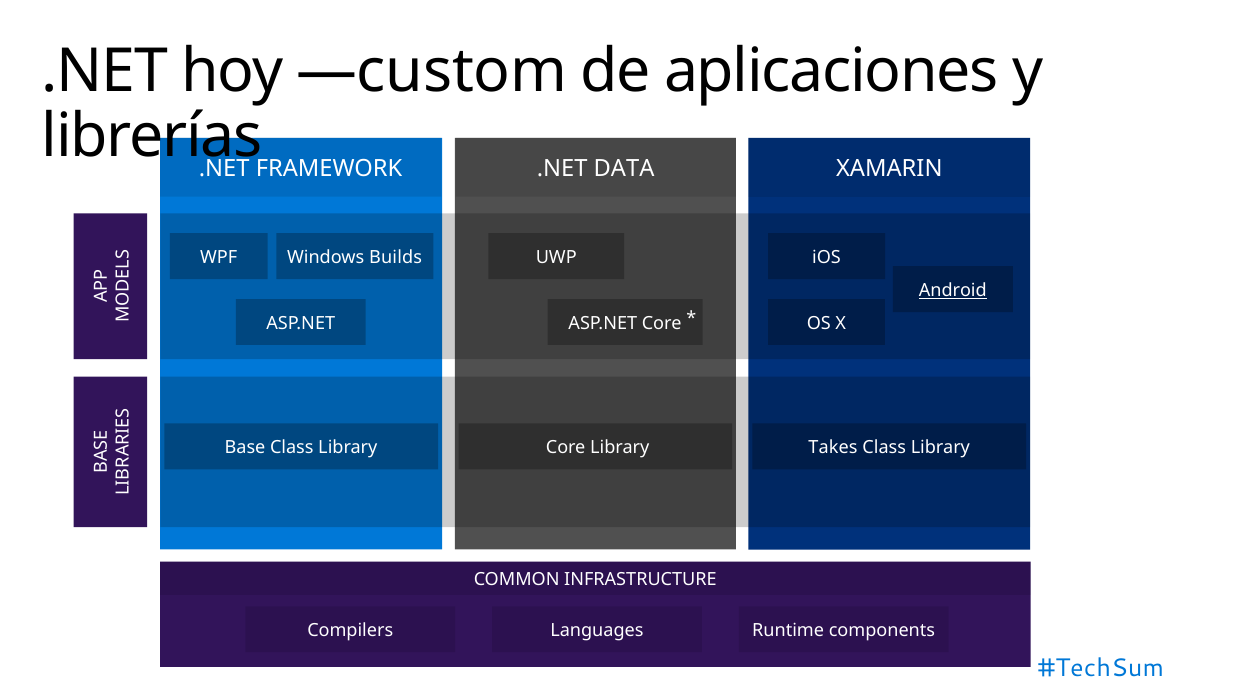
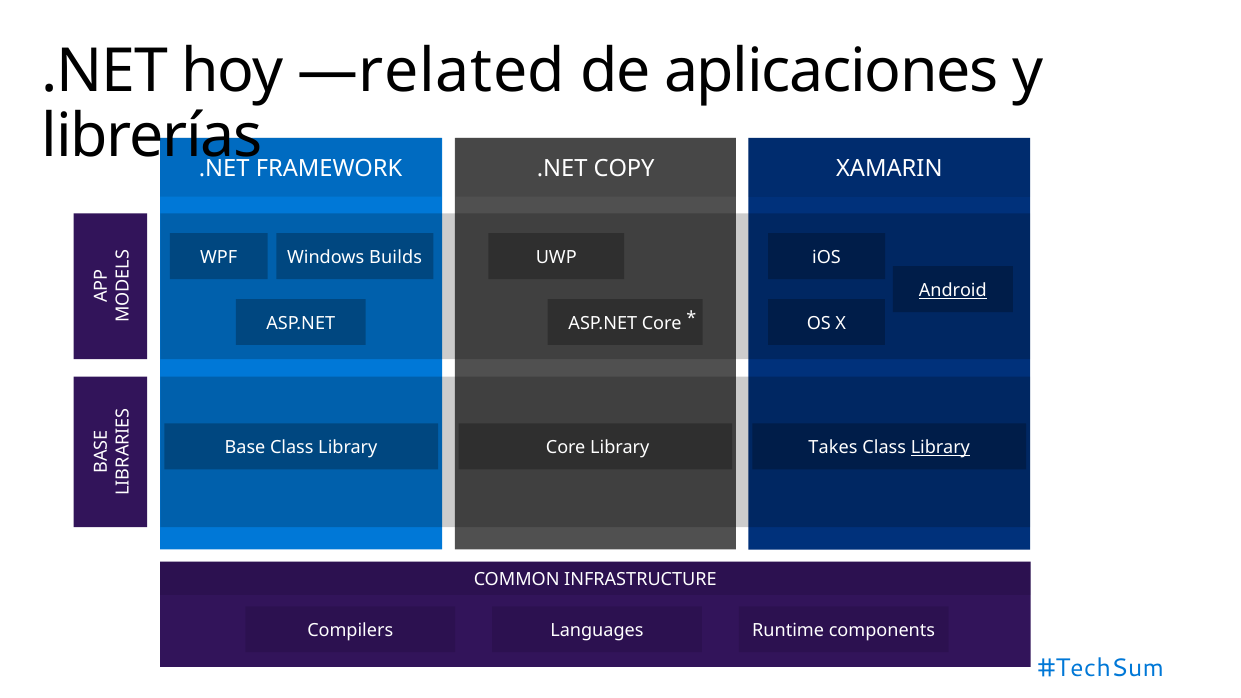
—custom: —custom -> —related
DATA: DATA -> COPY
Library at (940, 448) underline: none -> present
